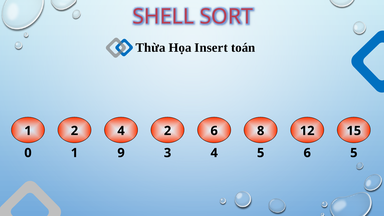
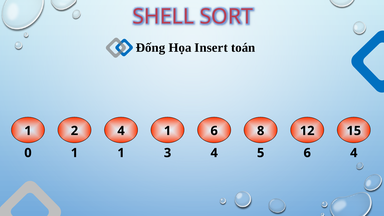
Thừa: Thừa -> Đống
4 2: 2 -> 1
9 at (121, 153): 9 -> 1
6 5: 5 -> 4
